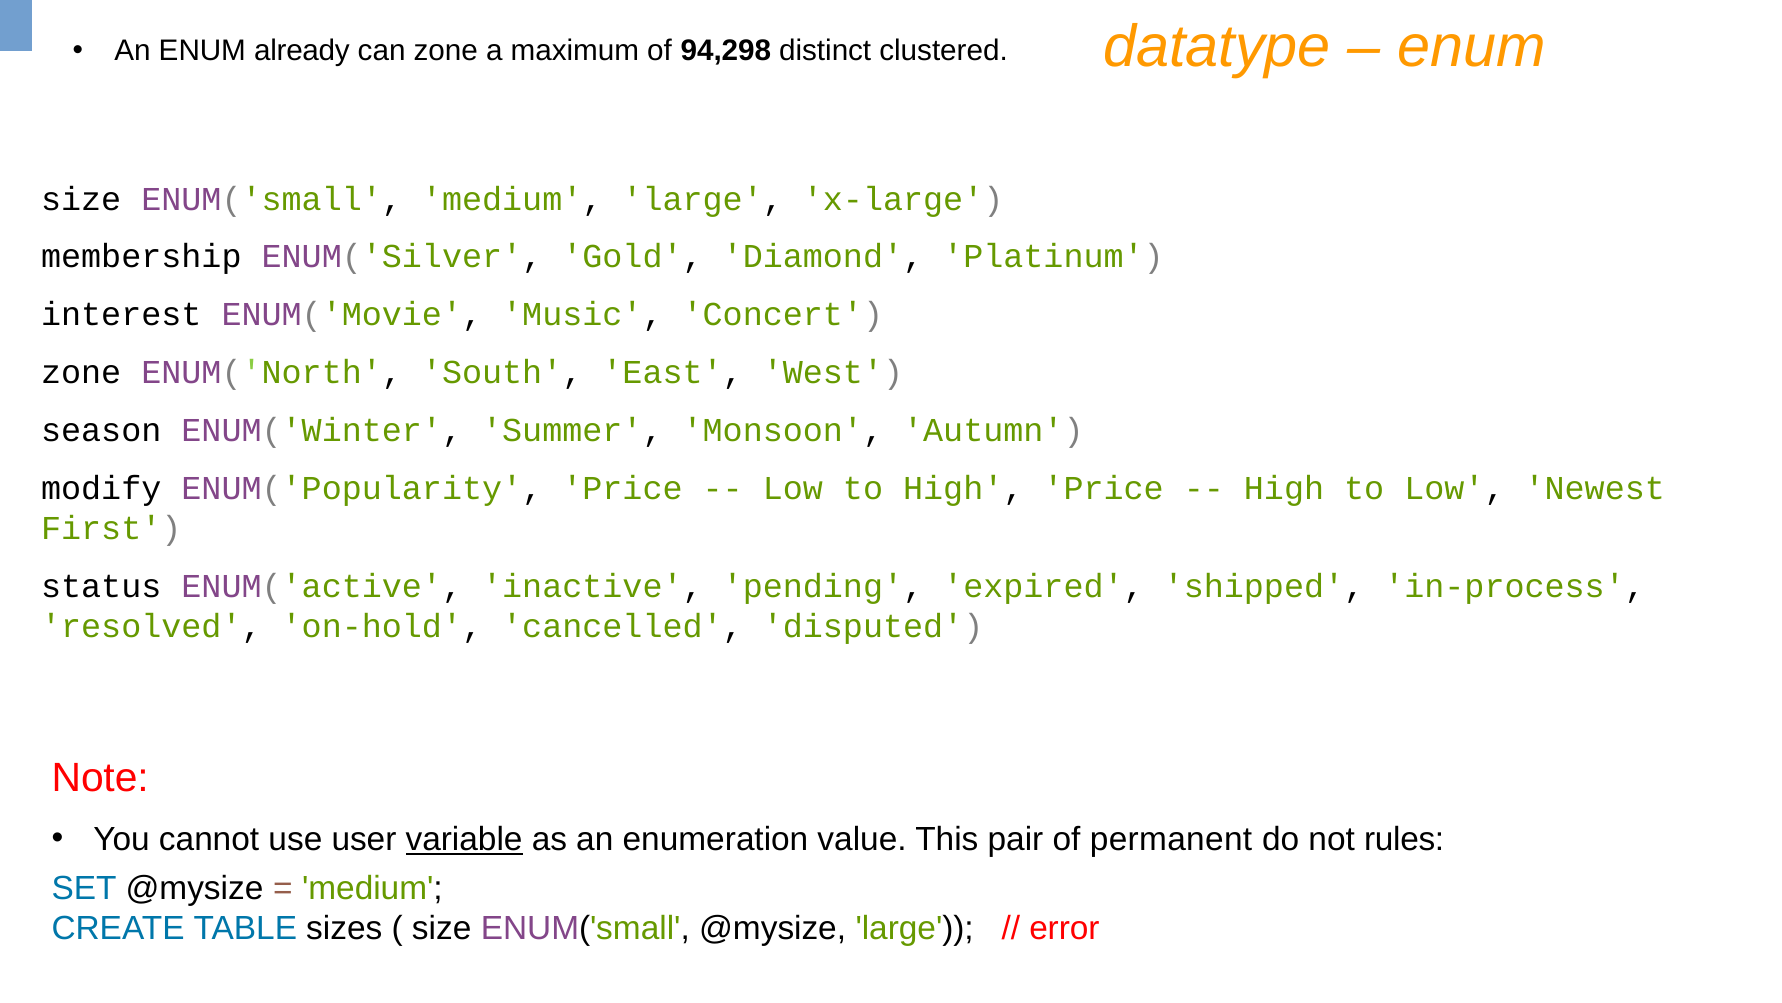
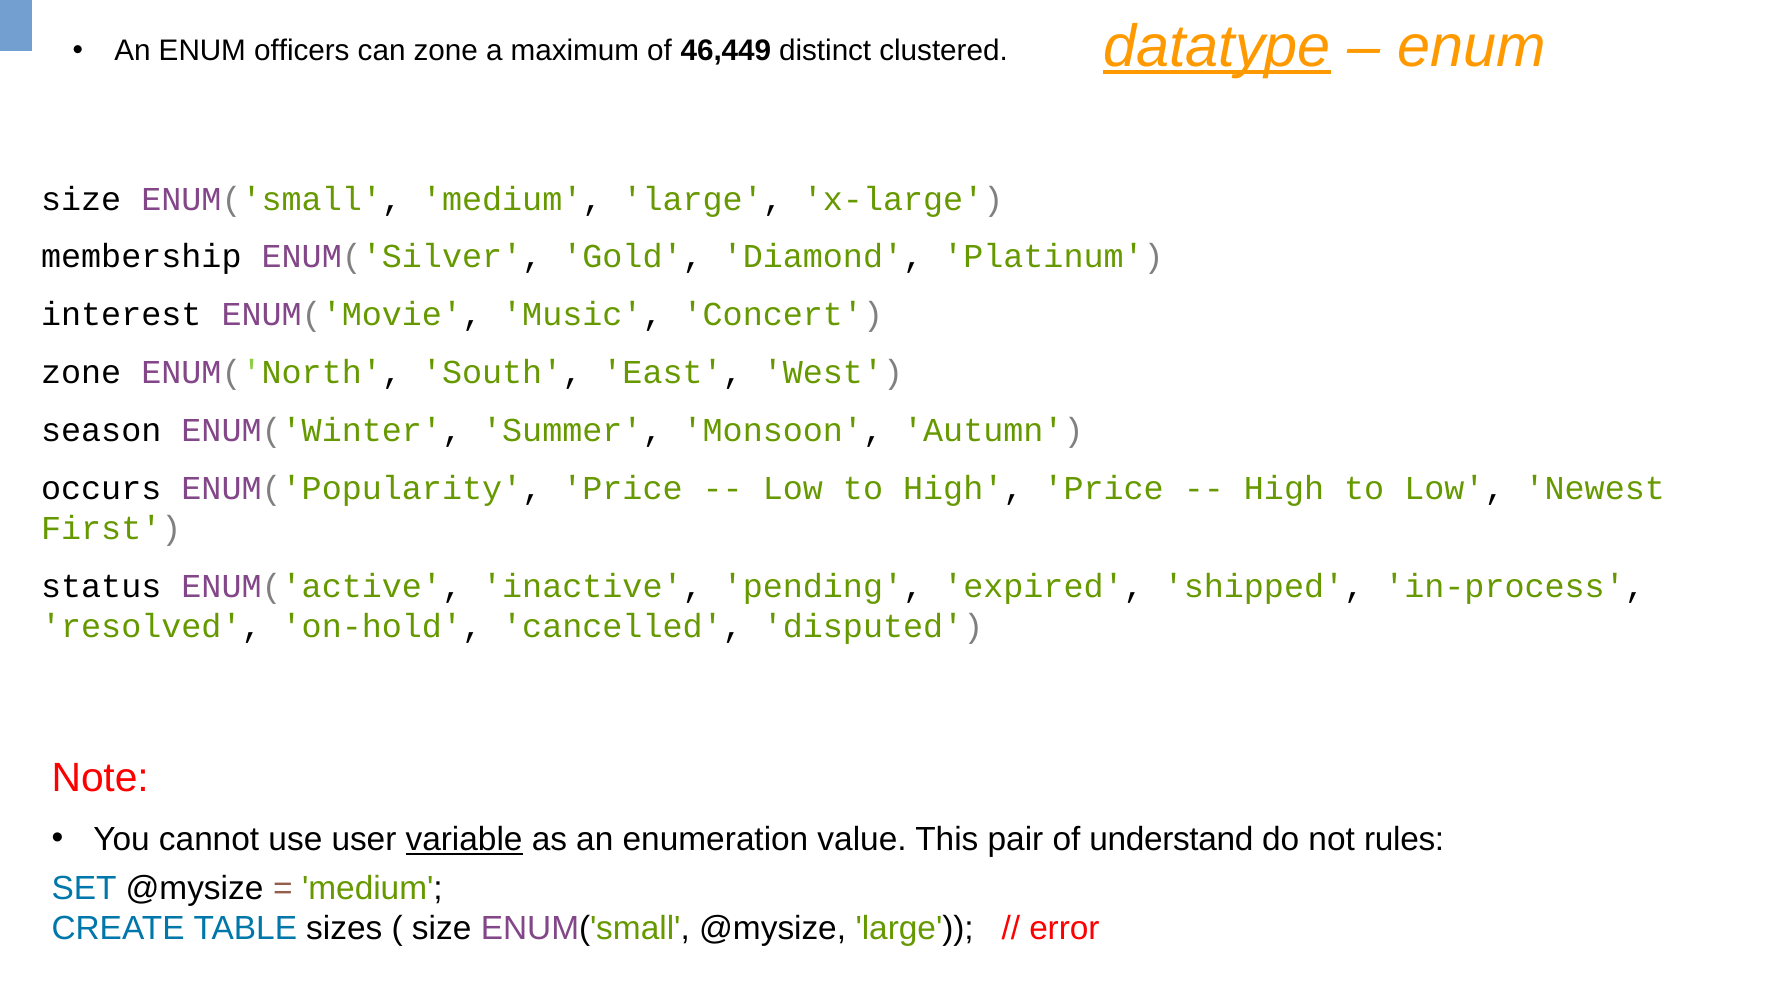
datatype underline: none -> present
already: already -> officers
94,298: 94,298 -> 46,449
modify: modify -> occurs
permanent: permanent -> understand
